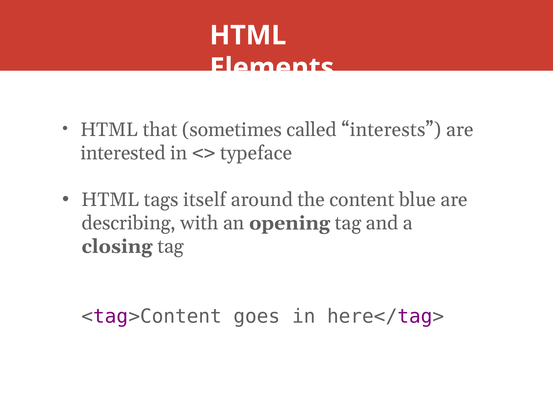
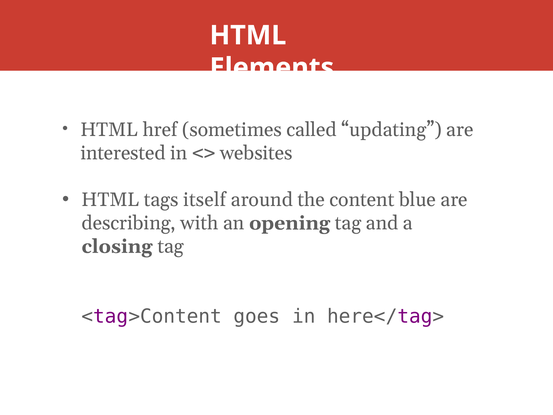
that: that -> href
interests: interests -> updating
typeface: typeface -> websites
